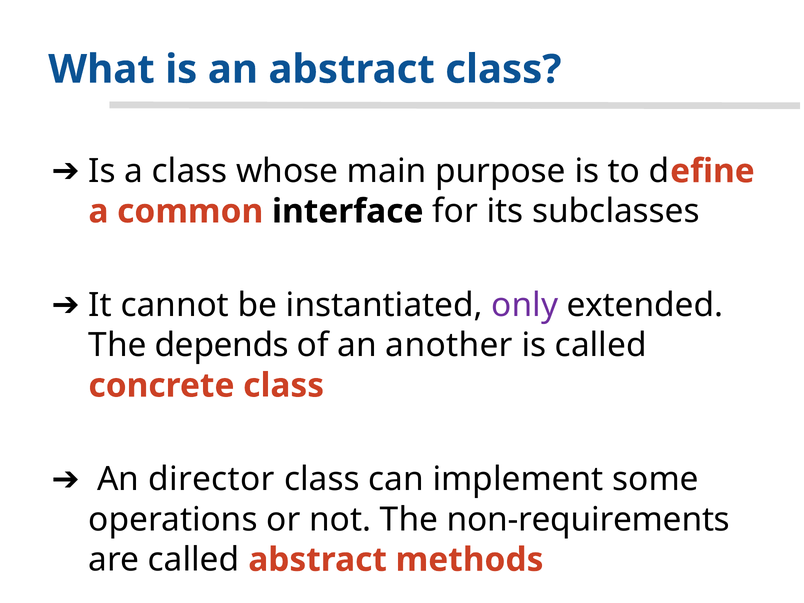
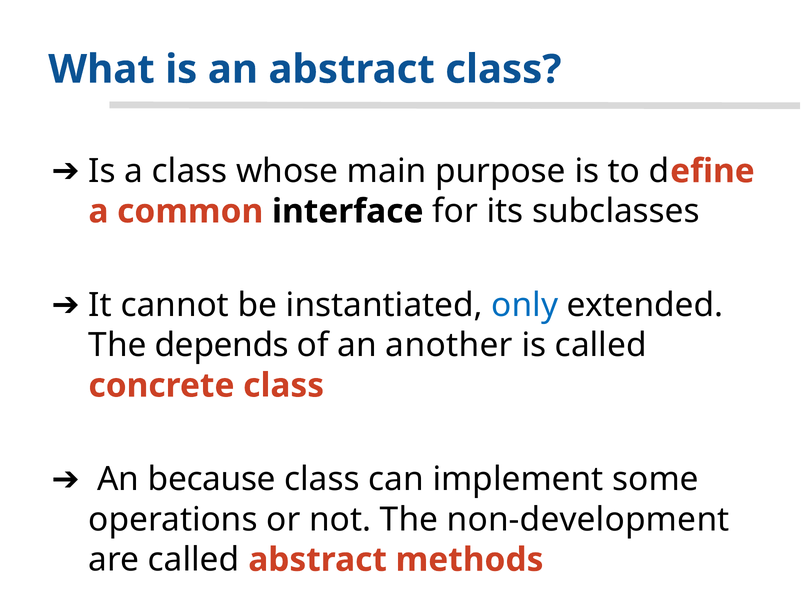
only colour: purple -> blue
director: director -> because
non-requirements: non-requirements -> non-development
